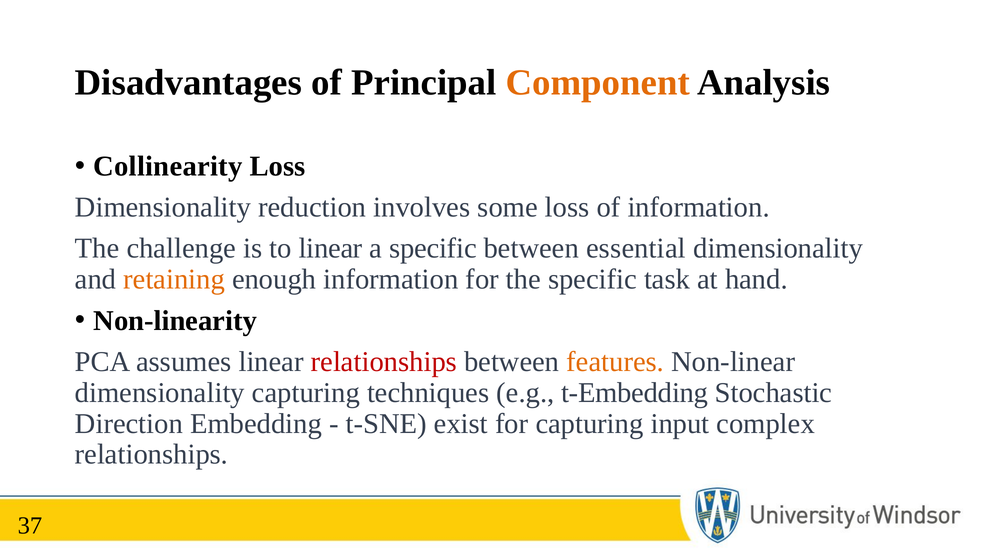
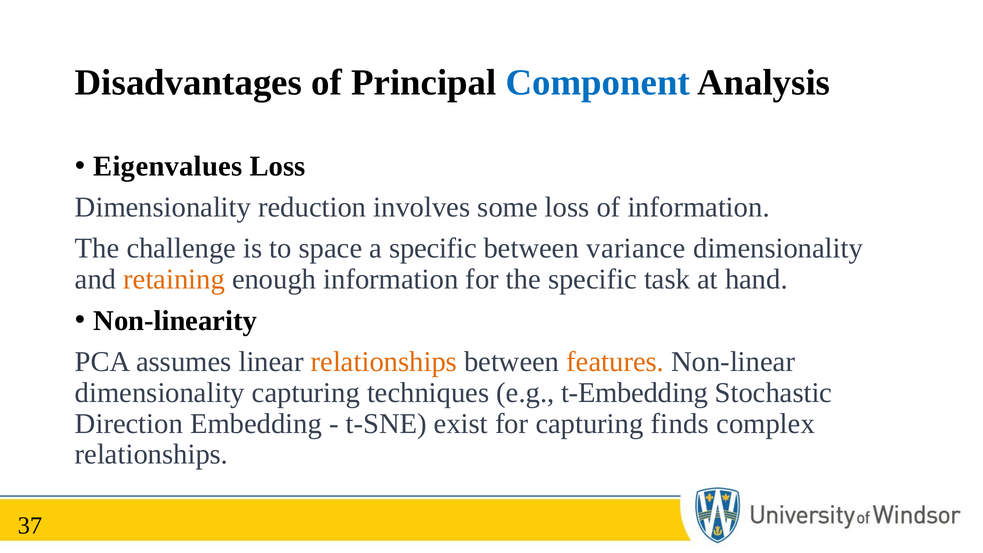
Component colour: orange -> blue
Collinearity: Collinearity -> Eigenvalues
to linear: linear -> space
essential: essential -> variance
relationships at (384, 362) colour: red -> orange
input: input -> finds
